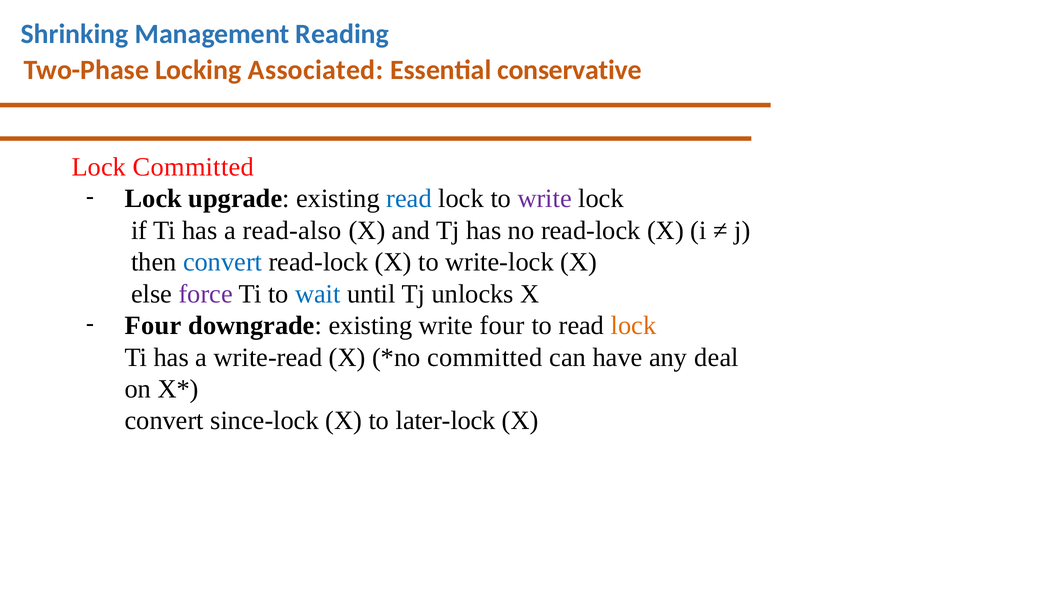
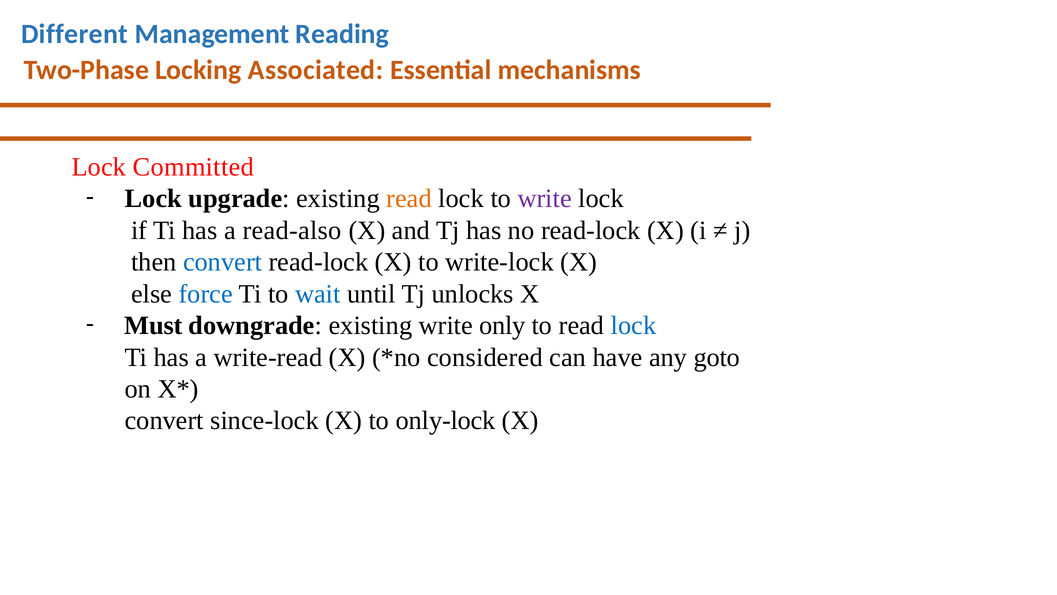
Shrinking: Shrinking -> Different
conservative: conservative -> mechanisms
read at (409, 199) colour: blue -> orange
force colour: purple -> blue
Four at (153, 326): Four -> Must
write four: four -> only
lock at (633, 326) colour: orange -> blue
committed at (485, 357): committed -> considered
deal: deal -> goto
later-lock: later-lock -> only-lock
